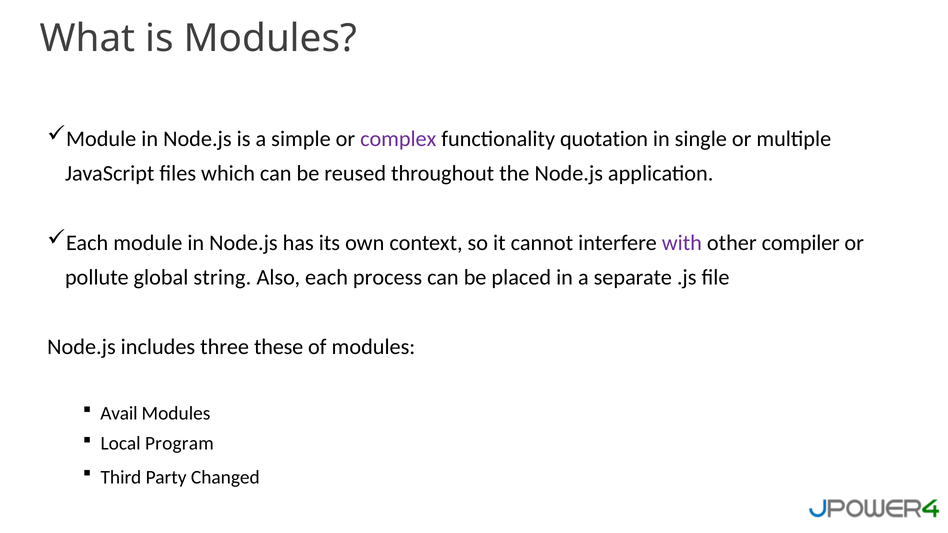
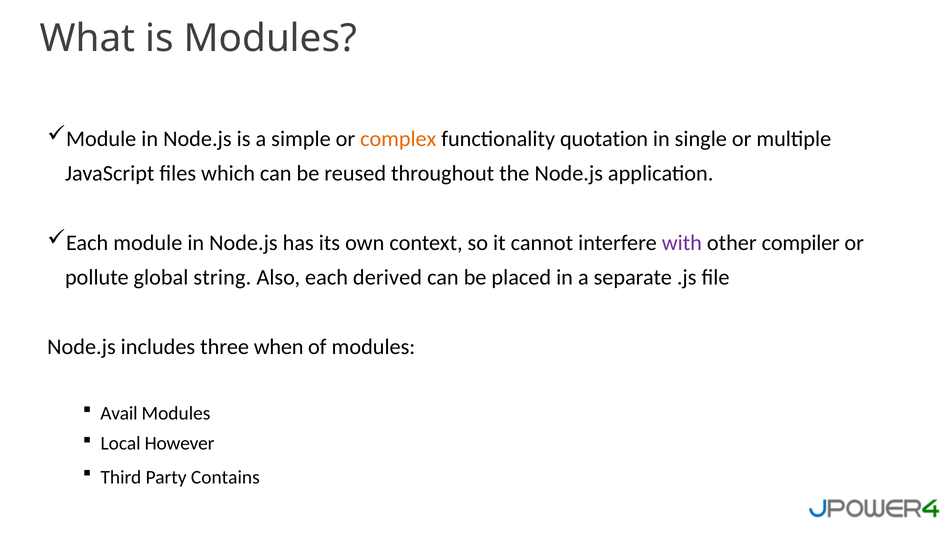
complex colour: purple -> orange
process: process -> derived
these: these -> when
Program: Program -> However
Changed: Changed -> Contains
